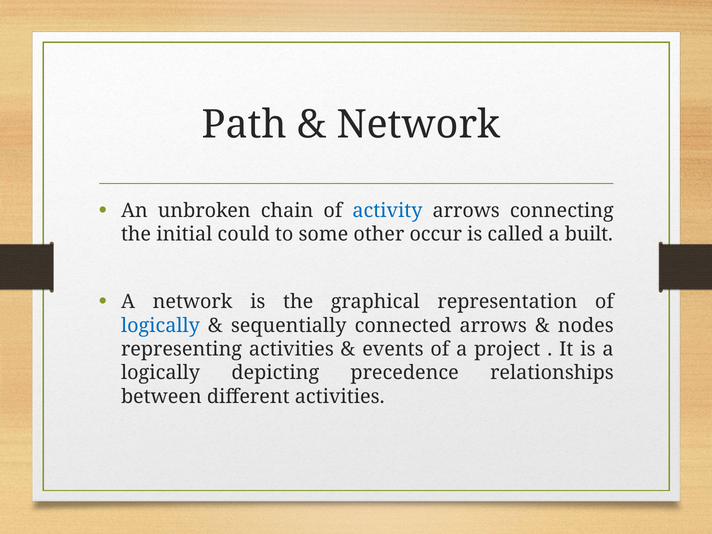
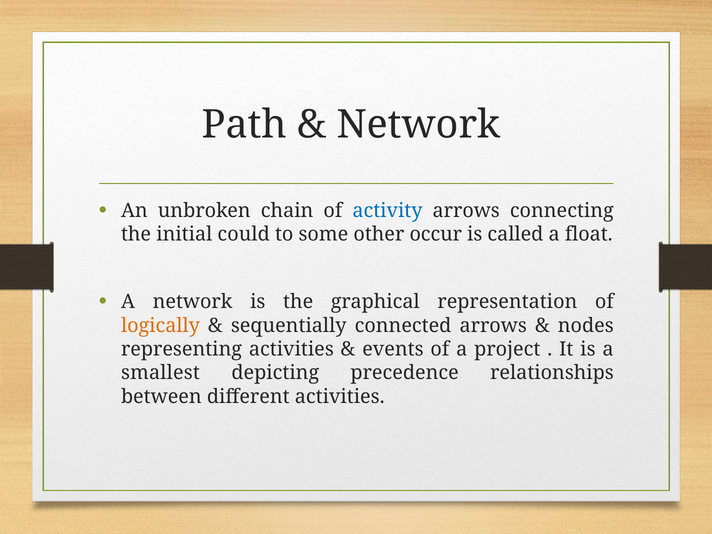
built: built -> float
logically at (160, 325) colour: blue -> orange
logically at (161, 373): logically -> smallest
